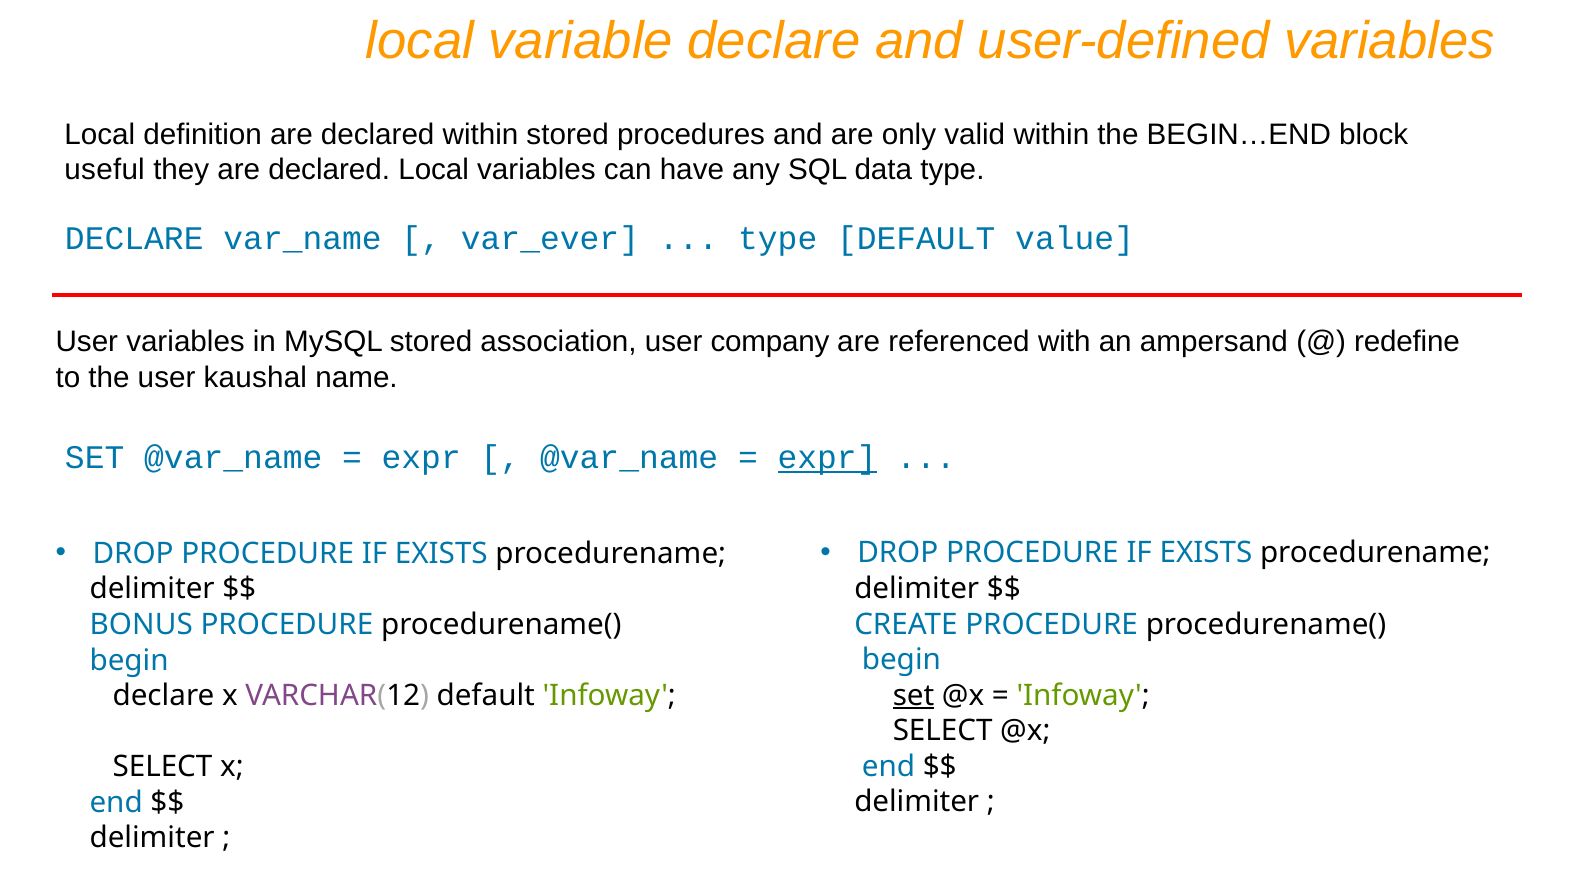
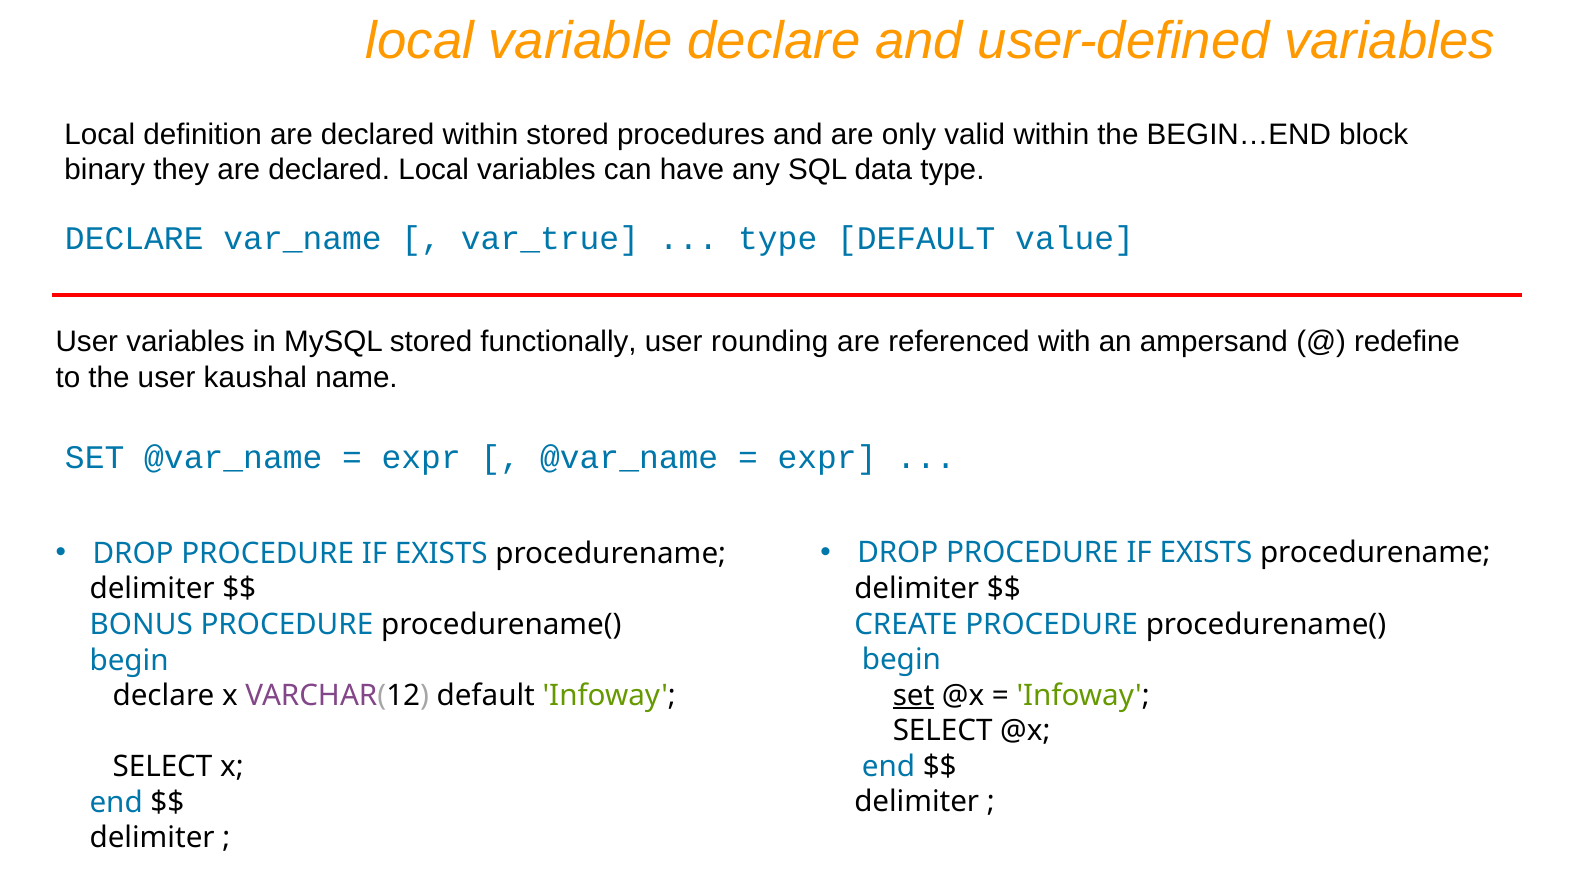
useful: useful -> binary
var_ever: var_ever -> var_true
association: association -> functionally
company: company -> rounding
expr at (827, 458) underline: present -> none
